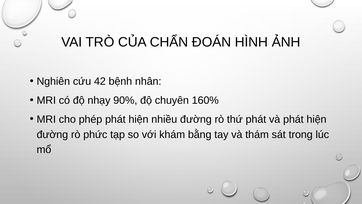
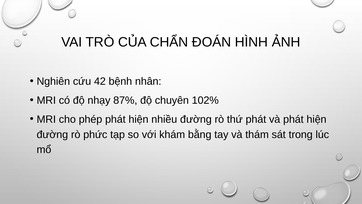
90%: 90% -> 87%
160%: 160% -> 102%
